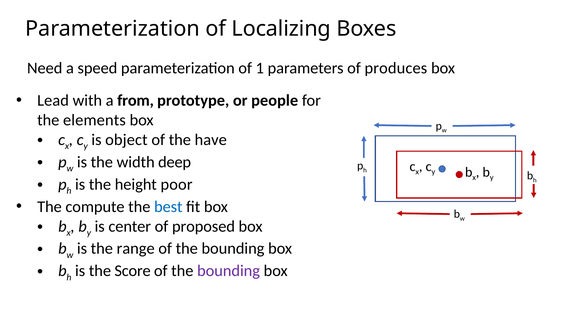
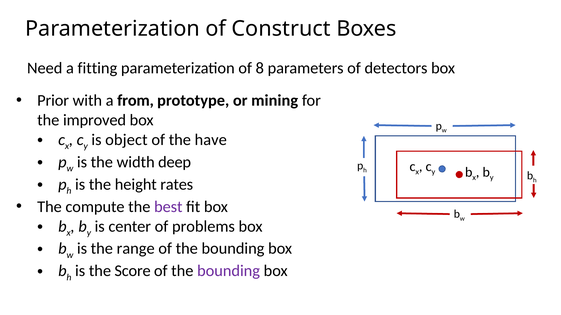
Localizing: Localizing -> Construct
speed: speed -> fitting
1: 1 -> 8
produces: produces -> detectors
Lead: Lead -> Prior
people: people -> mining
elements: elements -> improved
poor: poor -> rates
best colour: blue -> purple
proposed: proposed -> problems
